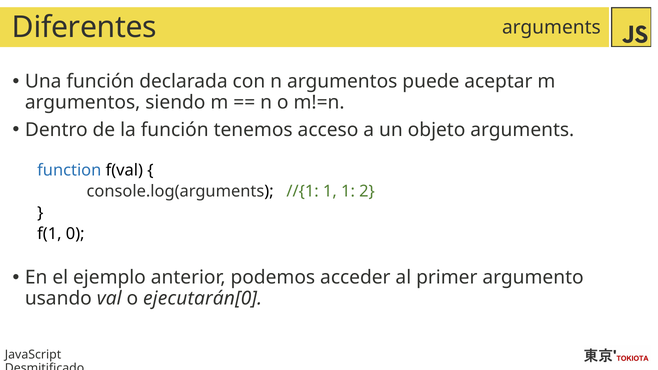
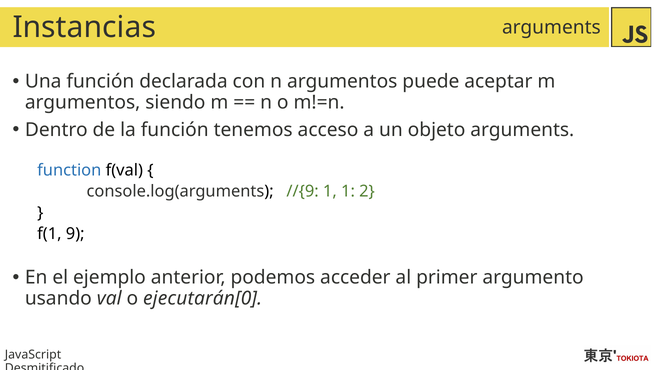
Diferentes: Diferentes -> Instancias
//{1: //{1 -> //{9
0: 0 -> 9
